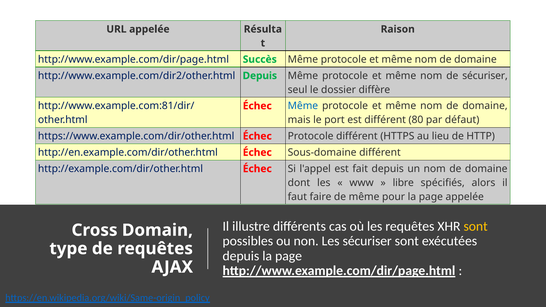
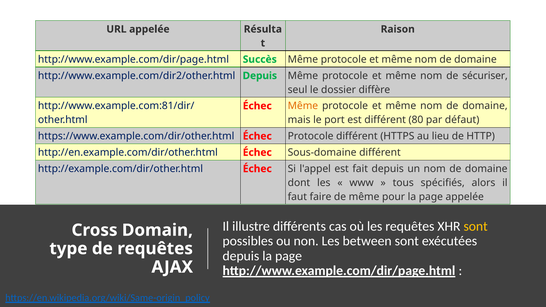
Même at (303, 106) colour: blue -> orange
libre: libre -> tous
Les sécuriser: sécuriser -> between
